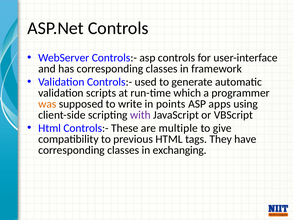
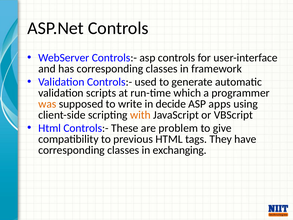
points: points -> decide
with colour: purple -> orange
multiple: multiple -> problem
